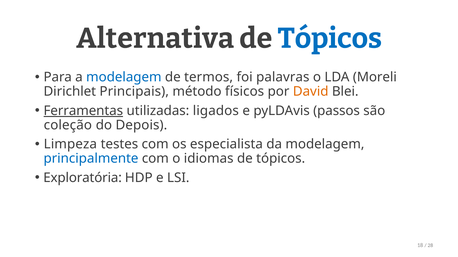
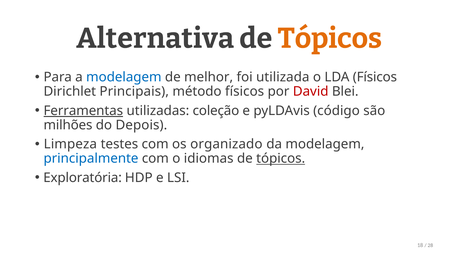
Tópicos at (330, 38) colour: blue -> orange
termos: termos -> melhor
palavras: palavras -> utilizada
LDA Moreli: Moreli -> Físicos
David colour: orange -> red
ligados: ligados -> coleção
passos: passos -> código
coleção: coleção -> milhões
especialista: especialista -> organizado
tópicos at (281, 159) underline: none -> present
